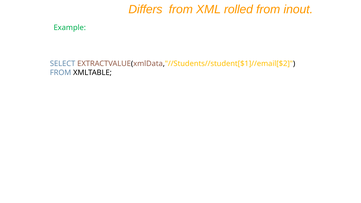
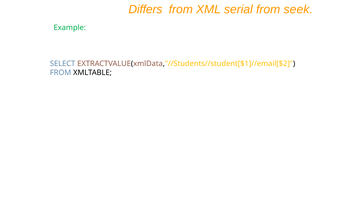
rolled: rolled -> serial
inout: inout -> seek
